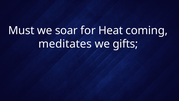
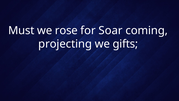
soar: soar -> rose
Heat: Heat -> Soar
meditates: meditates -> projecting
